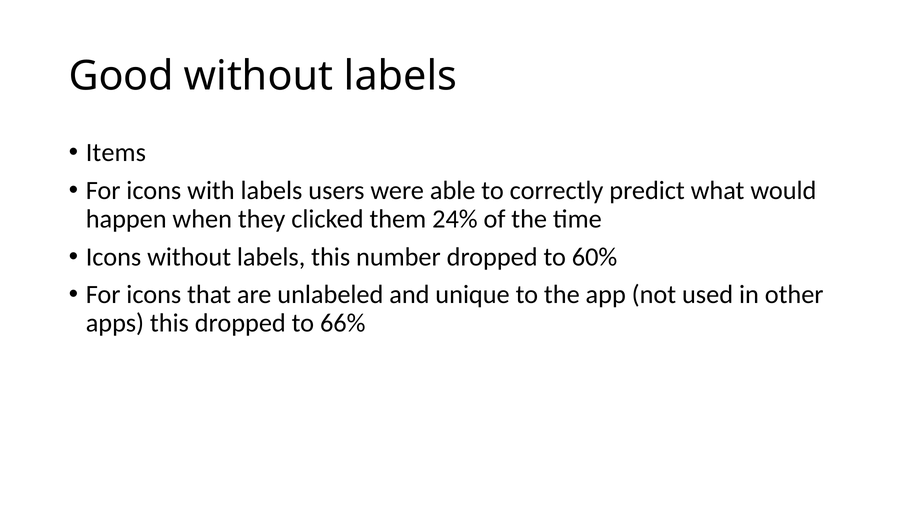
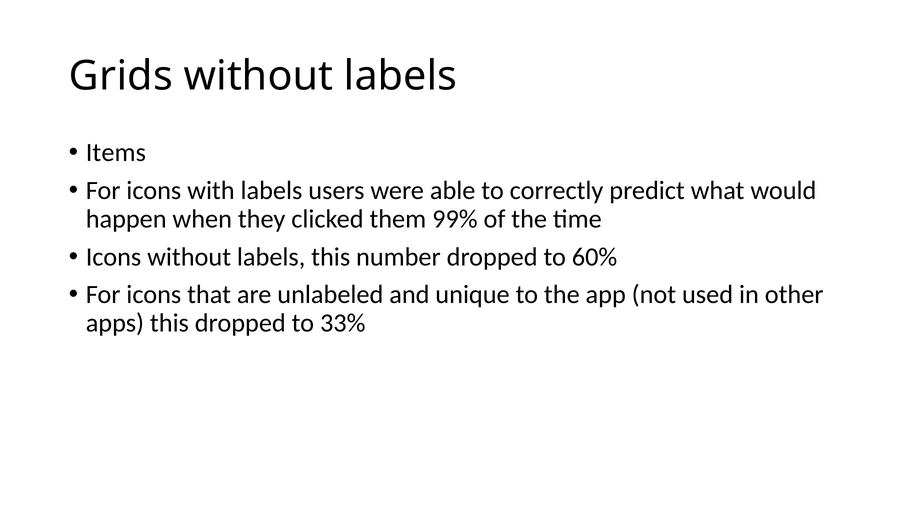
Good: Good -> Grids
24%: 24% -> 99%
66%: 66% -> 33%
